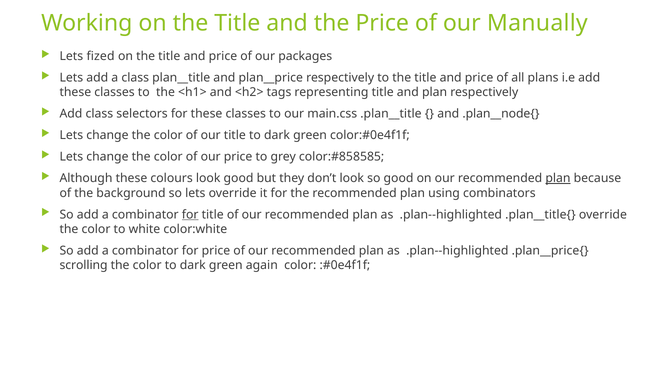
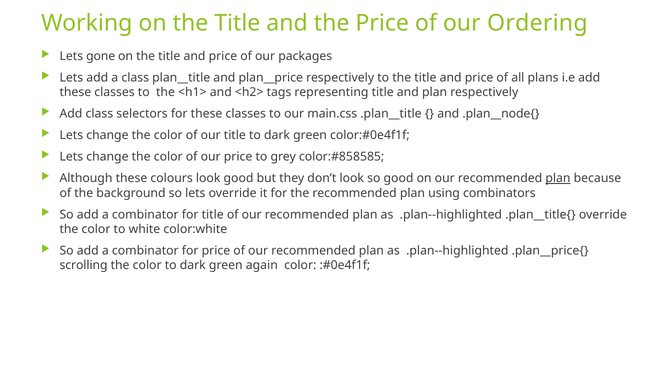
Manually: Manually -> Ordering
fized: fized -> gone
for at (190, 215) underline: present -> none
